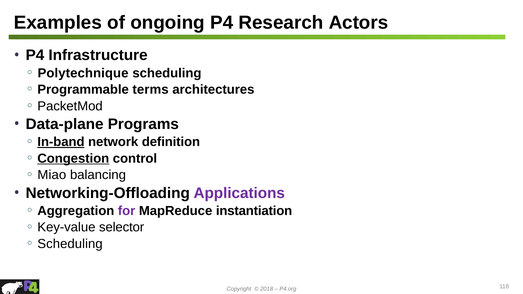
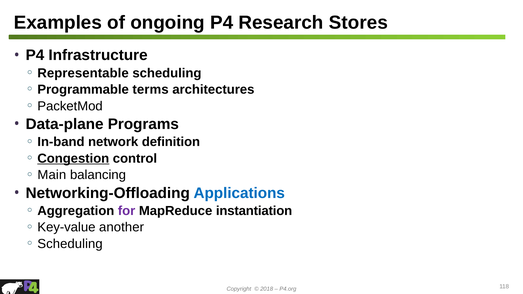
Actors: Actors -> Stores
Polytechnique: Polytechnique -> Representable
In-band underline: present -> none
Miao: Miao -> Main
Applications colour: purple -> blue
selector: selector -> another
